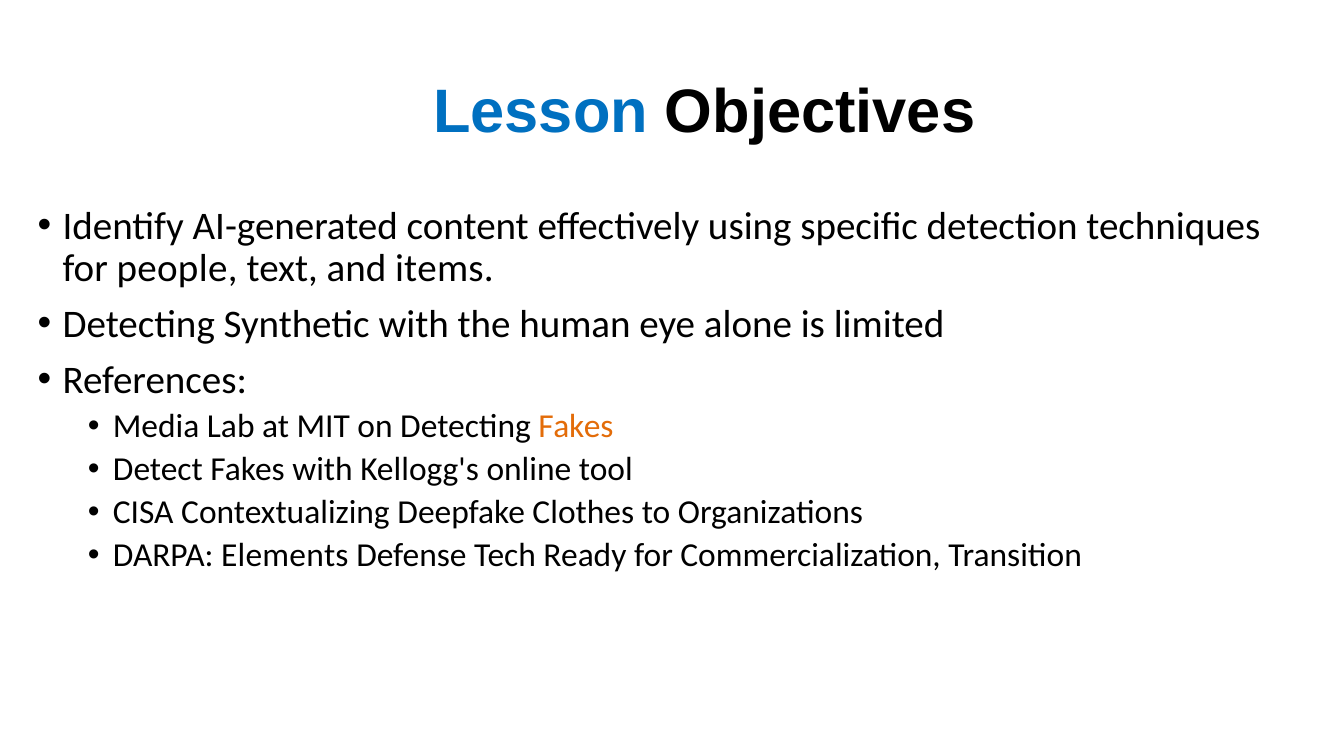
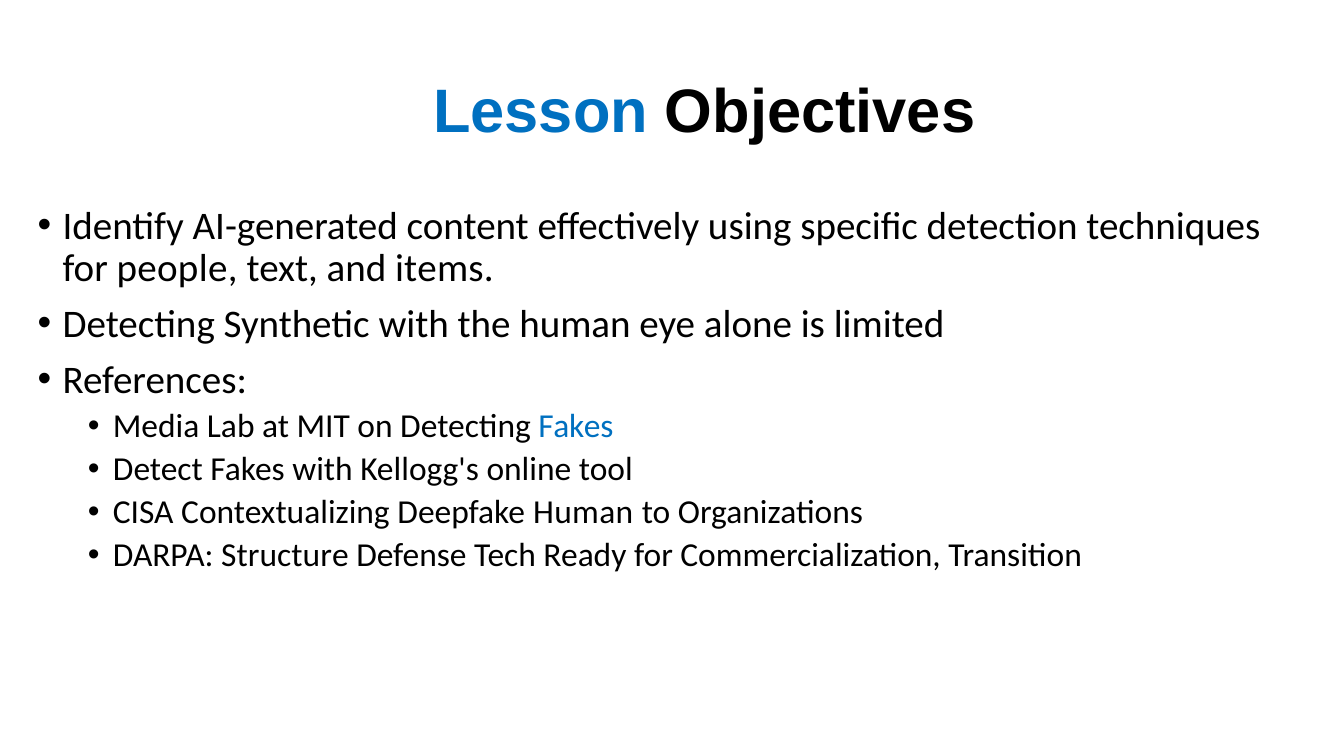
Fakes at (576, 427) colour: orange -> blue
Deepfake Clothes: Clothes -> Human
Elements: Elements -> Structure
